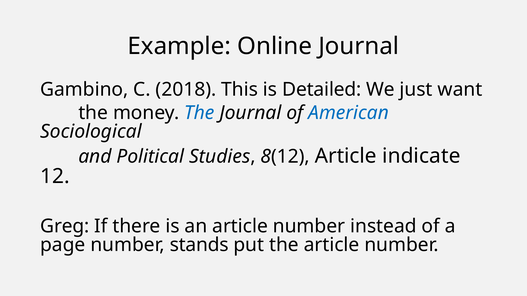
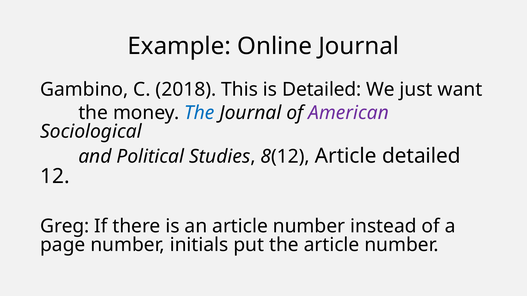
American colour: blue -> purple
Article indicate: indicate -> detailed
stands: stands -> initials
